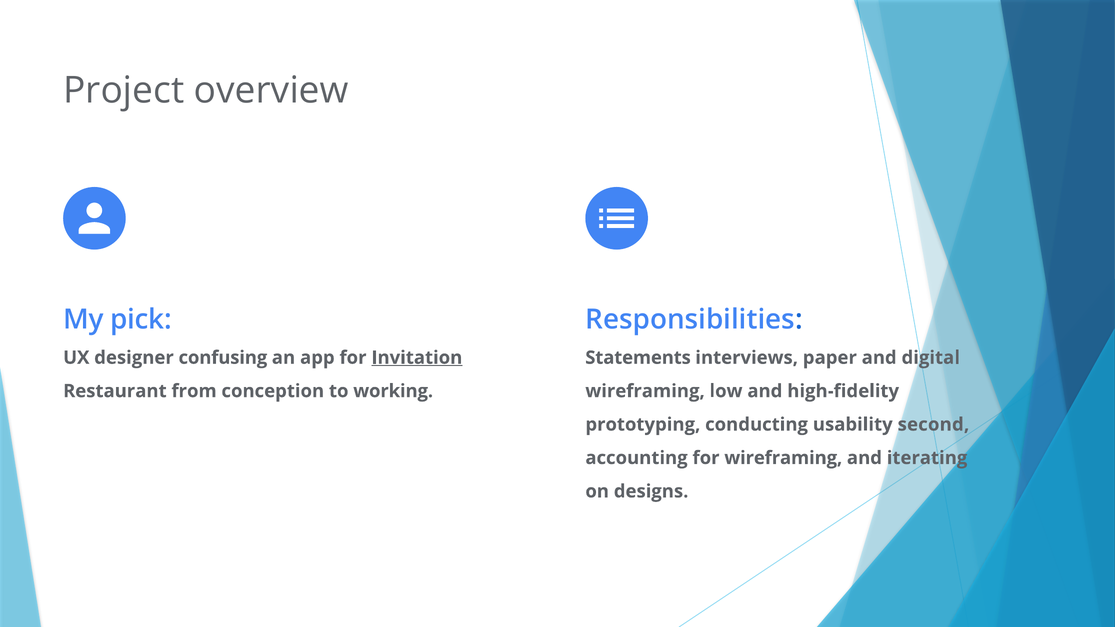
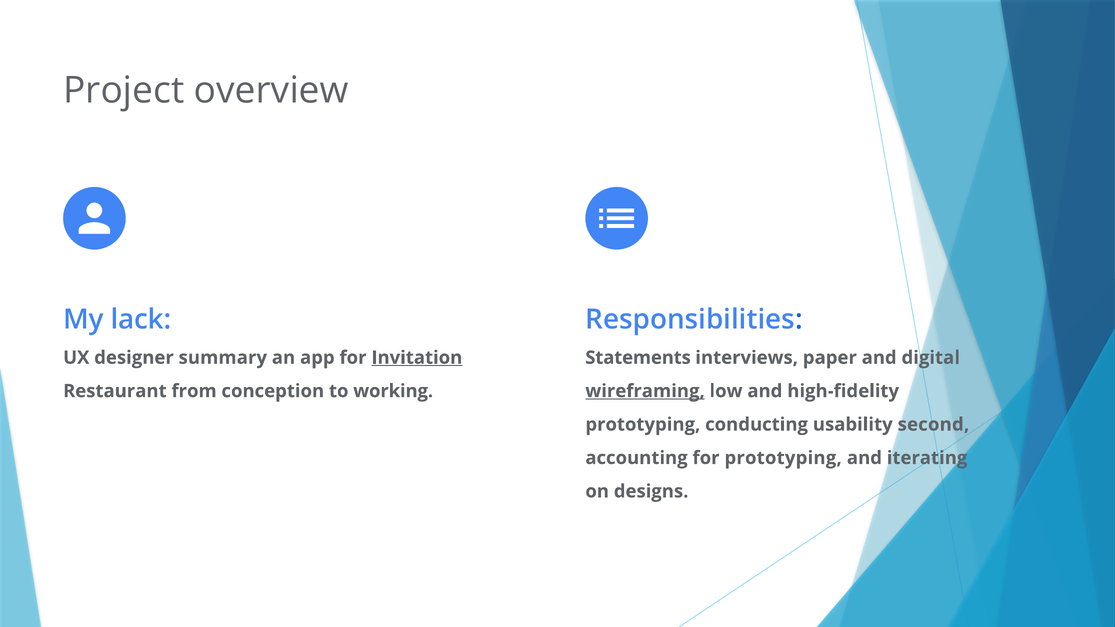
pick: pick -> lack
confusing: confusing -> summary
wireframing at (645, 391) underline: none -> present
for wireframing: wireframing -> prototyping
